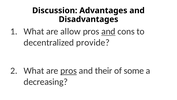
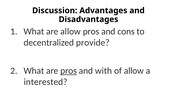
and at (108, 31) underline: present -> none
their: their -> with
of some: some -> allow
decreasing: decreasing -> interested
